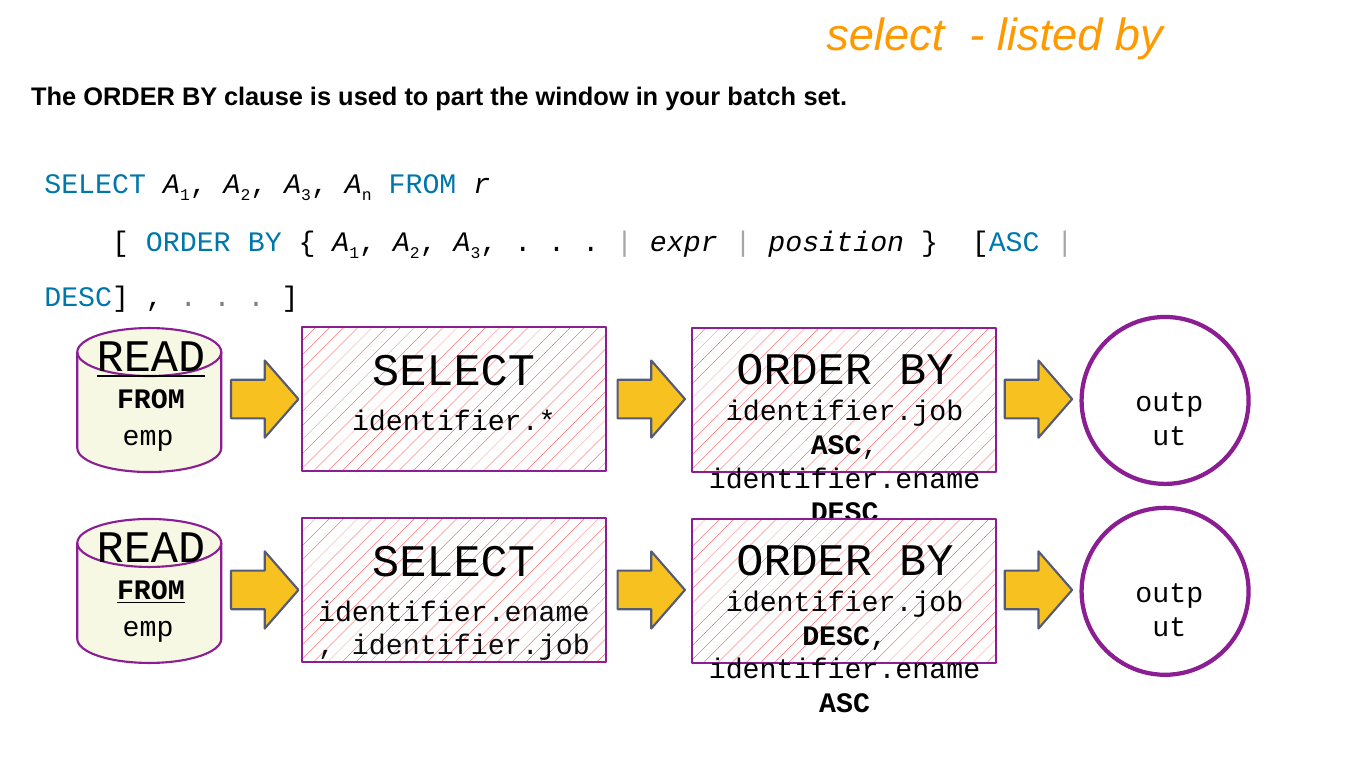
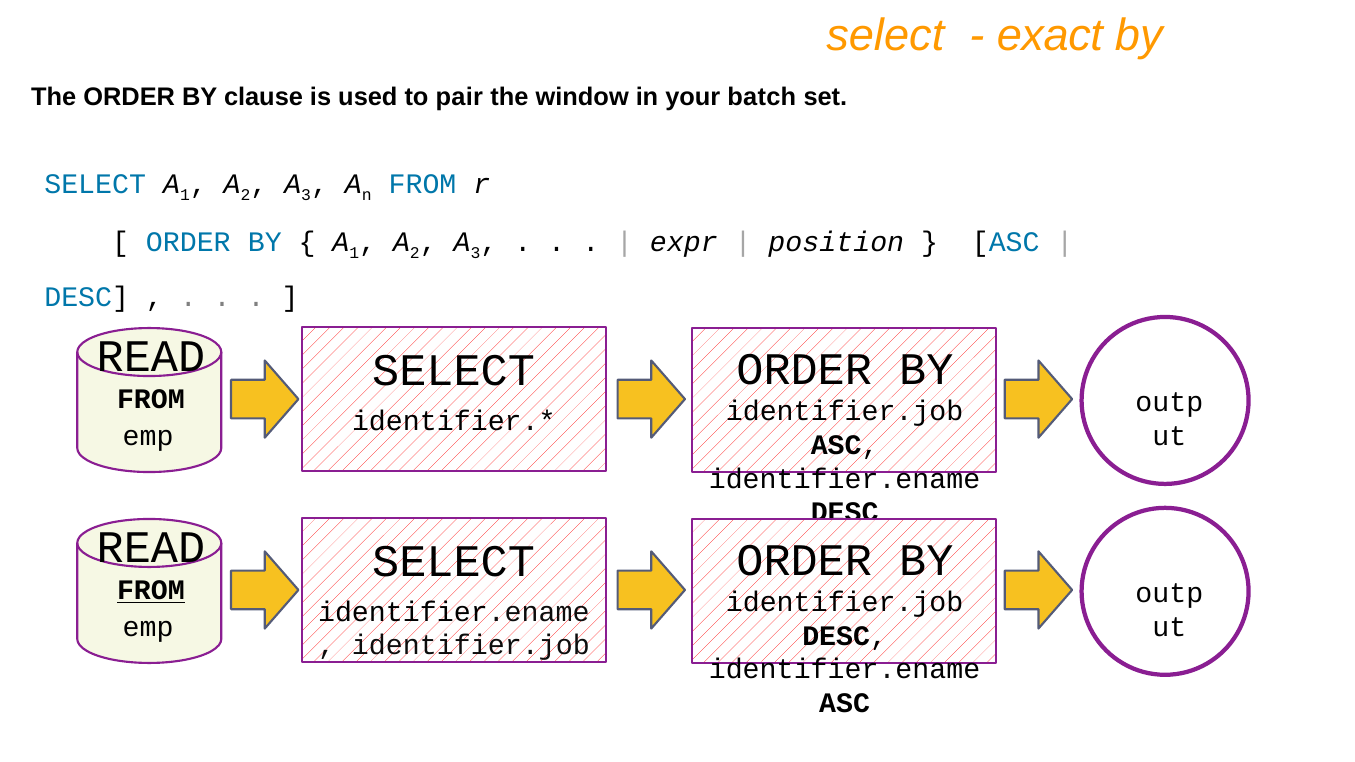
listed: listed -> exact
part: part -> pair
READ at (151, 357) underline: present -> none
